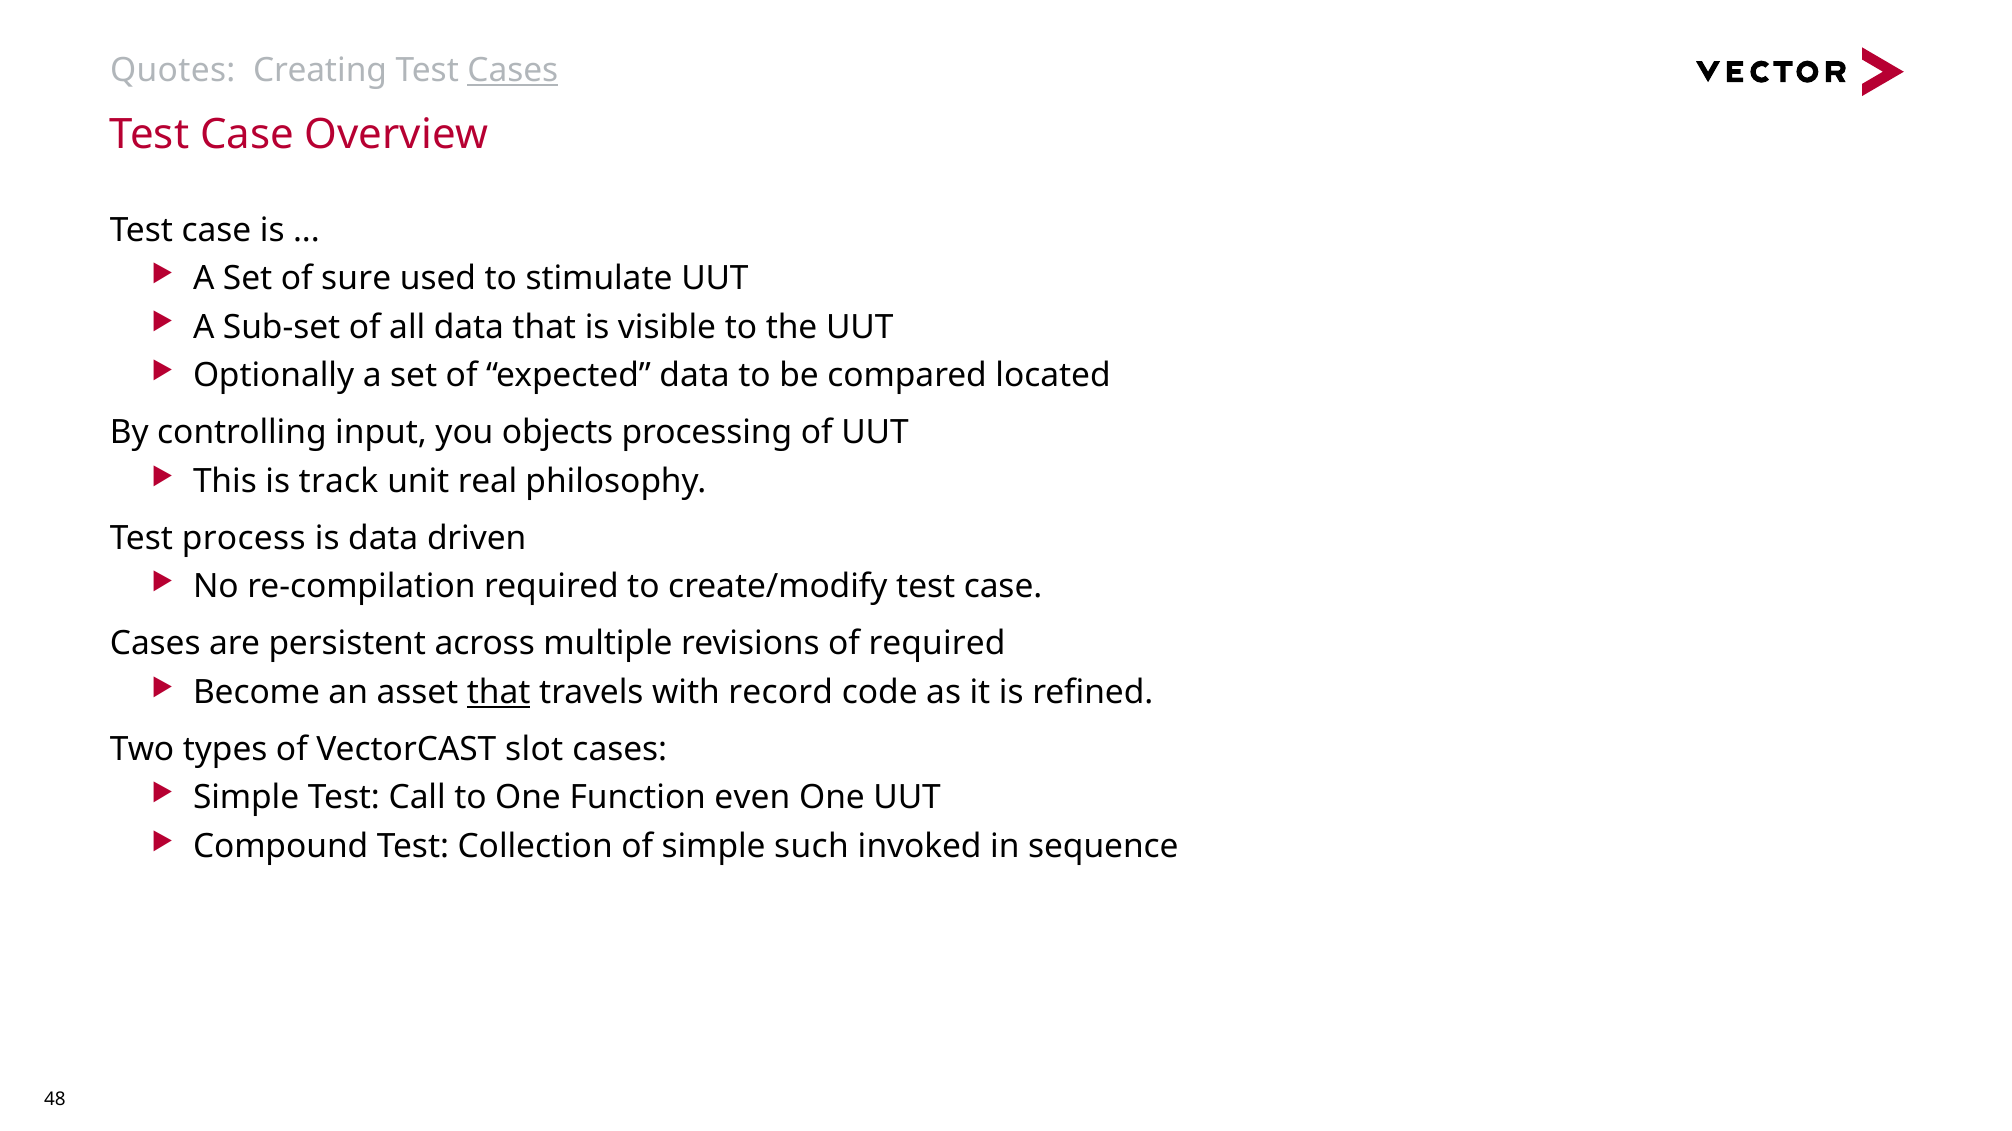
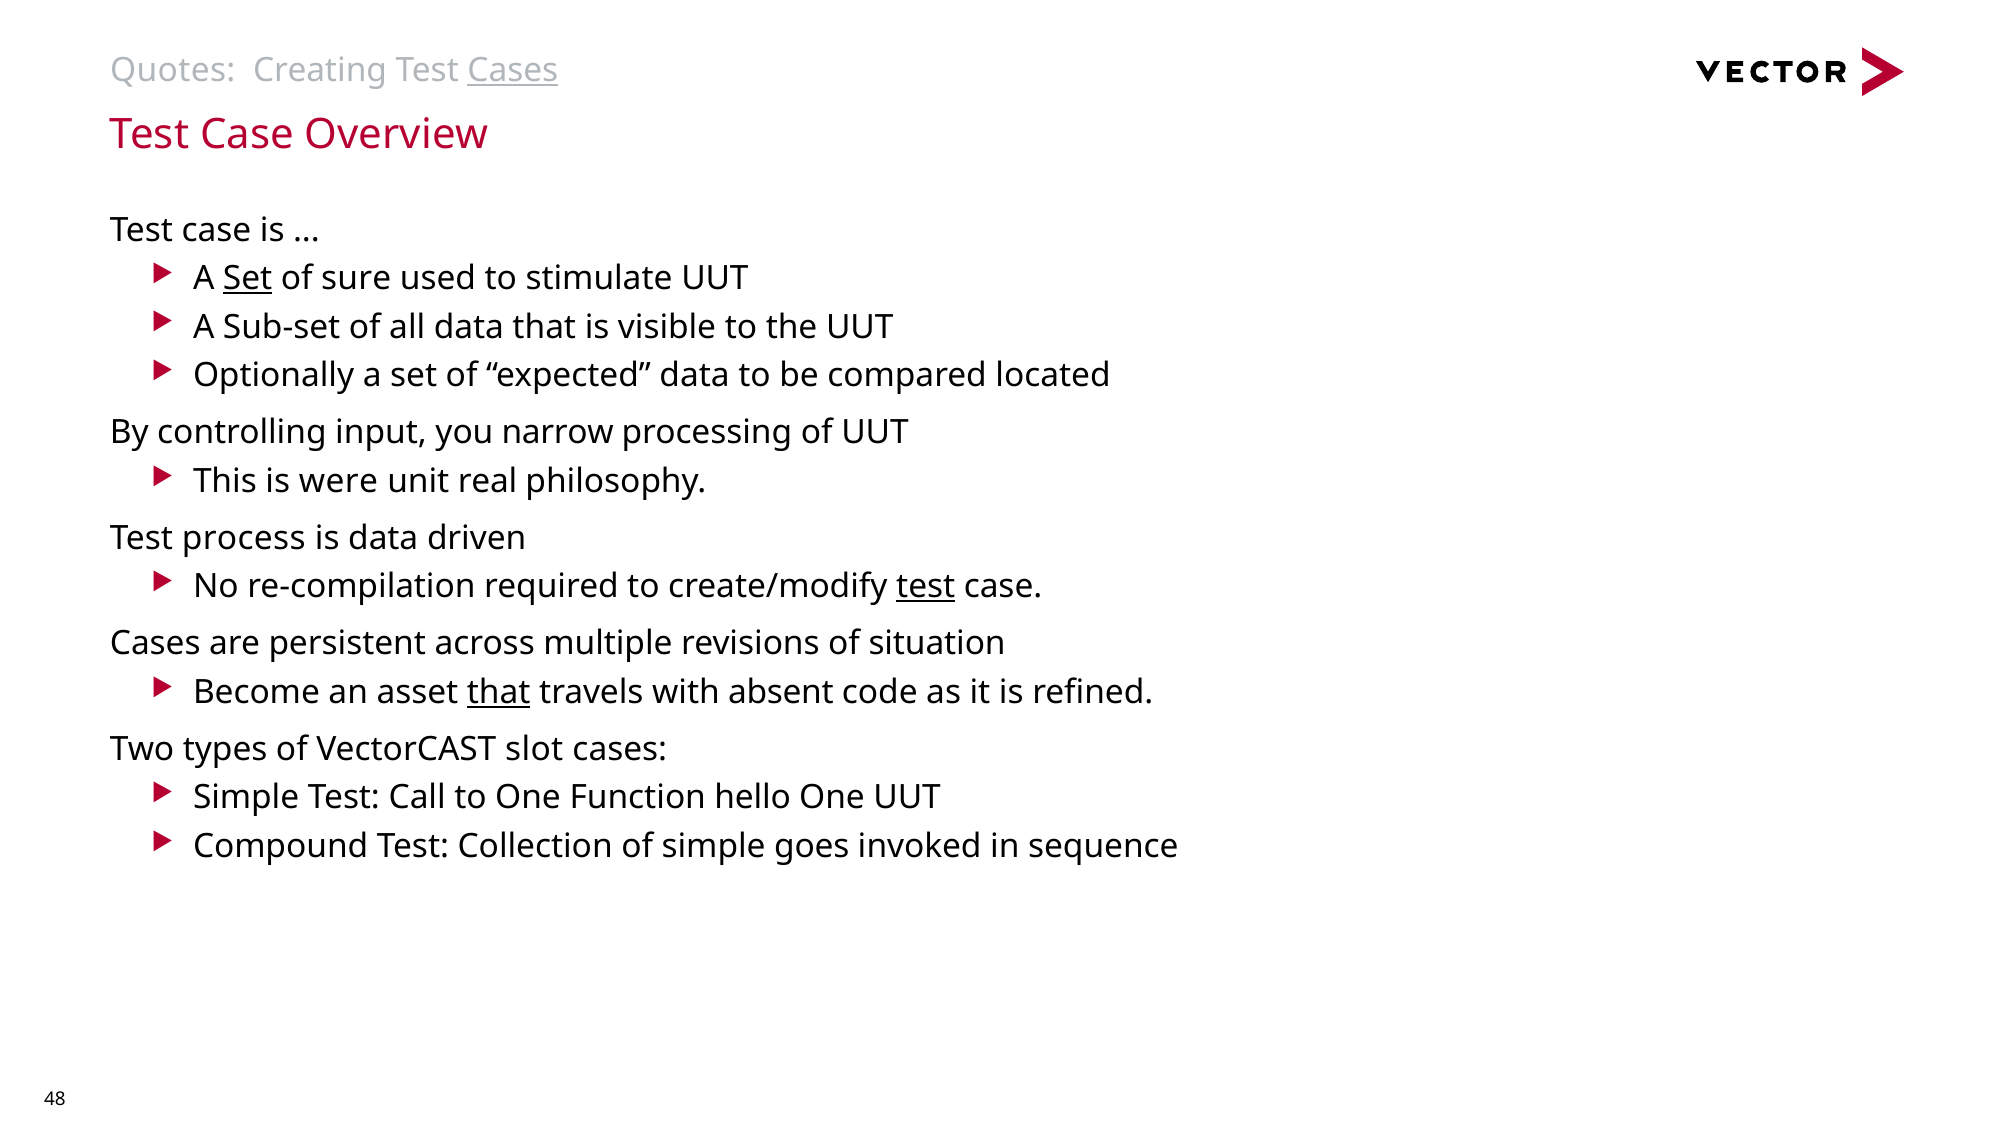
Set at (248, 279) underline: none -> present
objects: objects -> narrow
track: track -> were
test at (926, 587) underline: none -> present
of required: required -> situation
record: record -> absent
even: even -> hello
such: such -> goes
